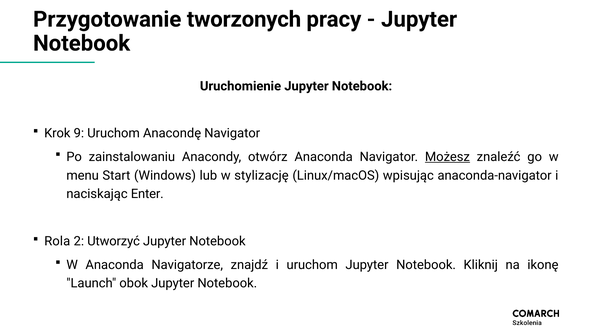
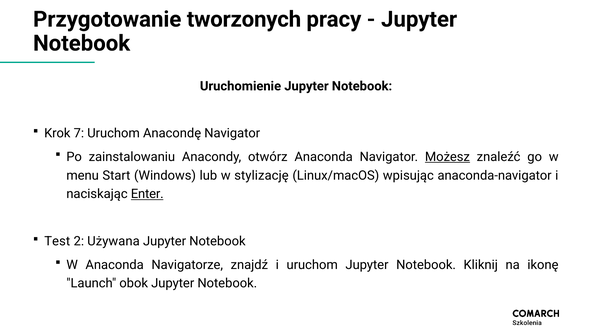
9: 9 -> 7
Enter underline: none -> present
Rola: Rola -> Test
Utworzyć: Utworzyć -> Używana
